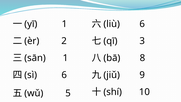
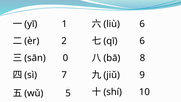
3 at (142, 41): 3 -> 6
1 at (66, 58): 1 -> 0
6 at (64, 75): 6 -> 7
